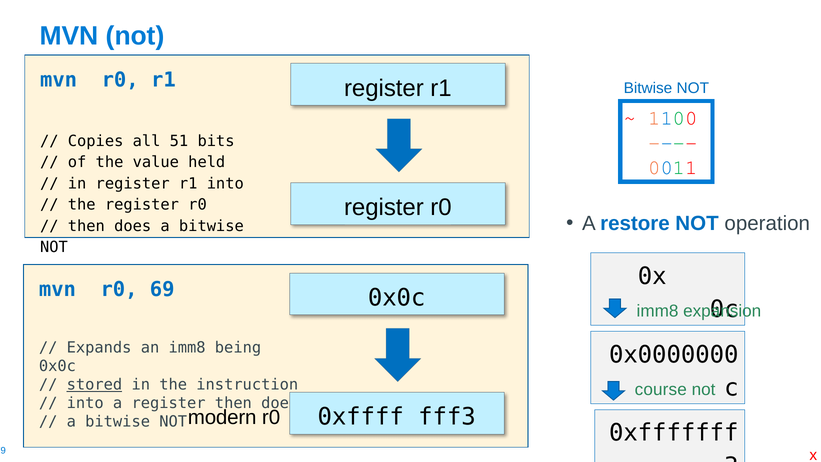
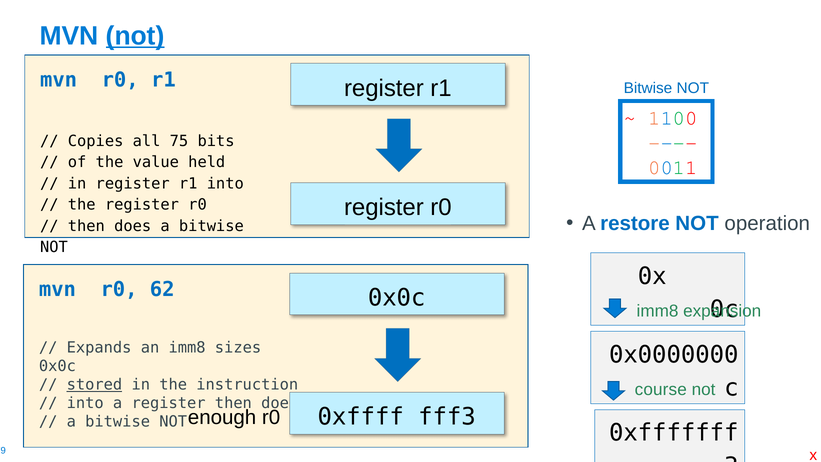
not at (135, 36) underline: none -> present
51: 51 -> 75
69: 69 -> 62
being: being -> sizes
modern: modern -> enough
